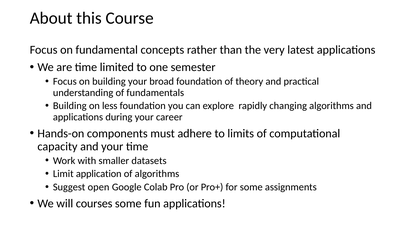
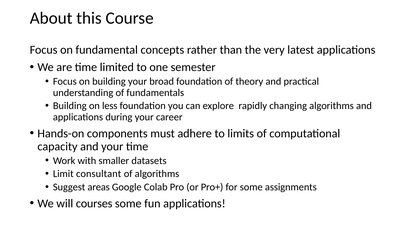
application: application -> consultant
open: open -> areas
